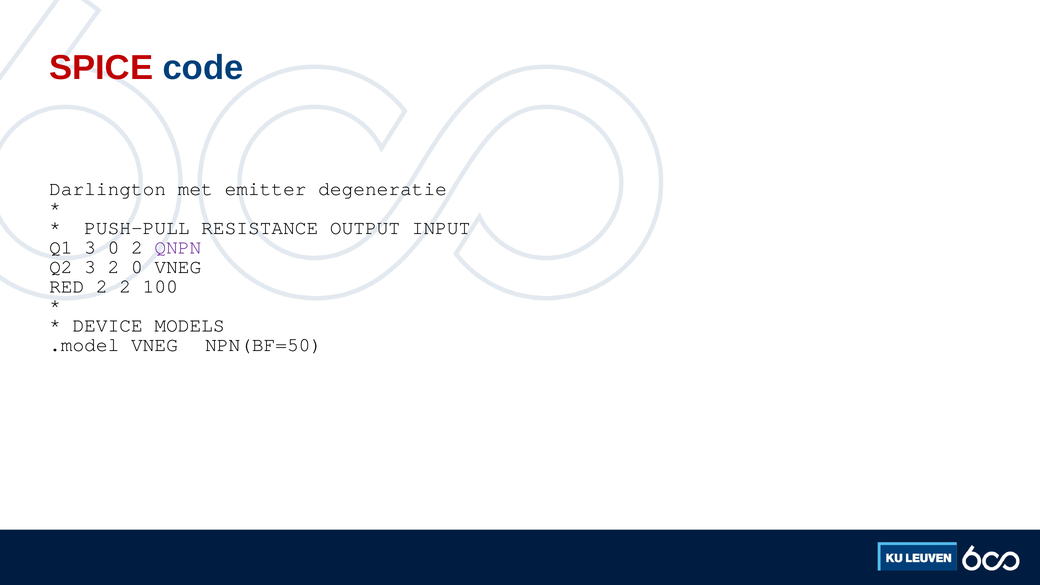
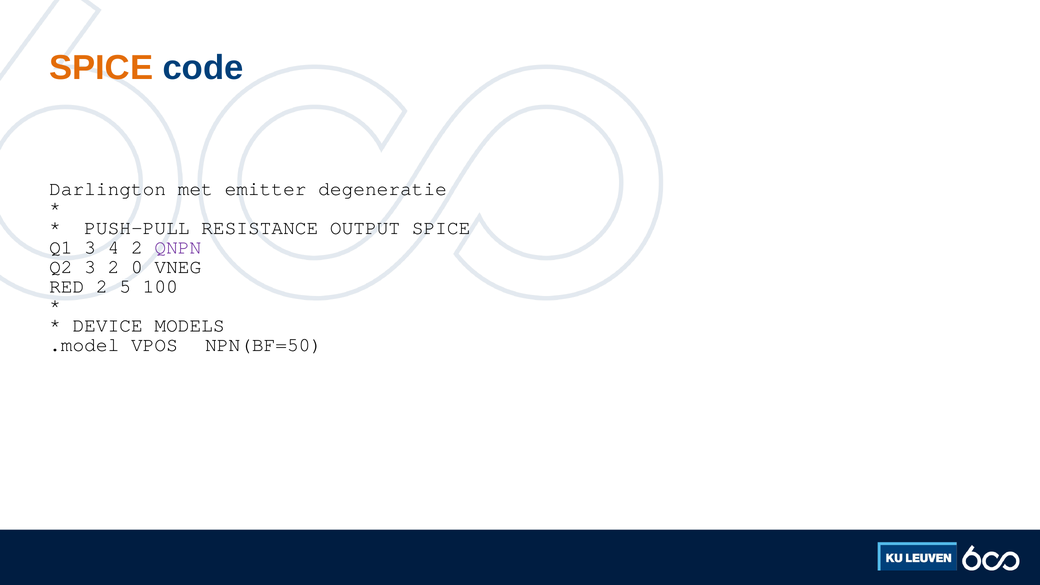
SPICE at (101, 68) colour: red -> orange
OUTPUT INPUT: INPUT -> SPICE
3 0: 0 -> 4
2 2: 2 -> 5
.model VNEG: VNEG -> VPOS
